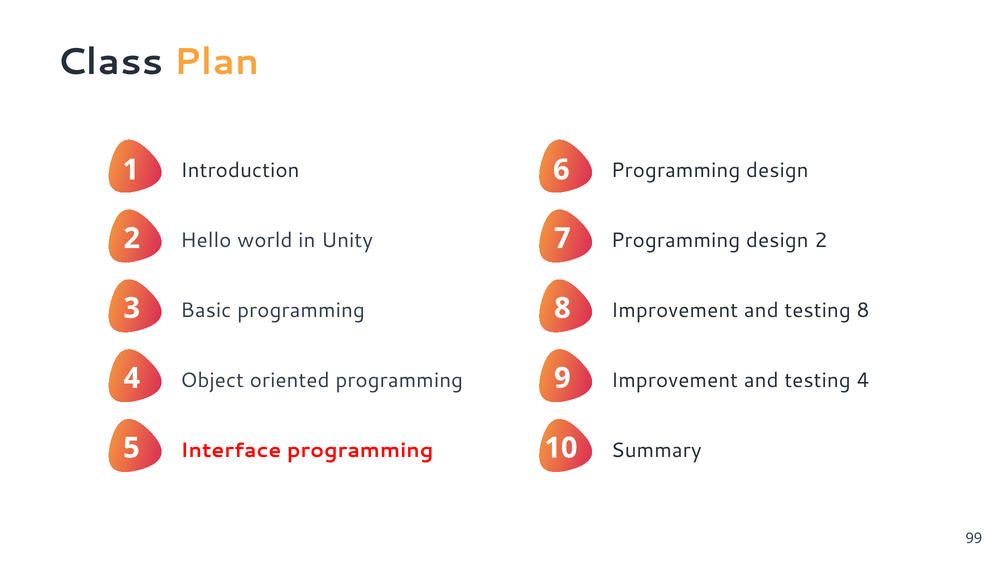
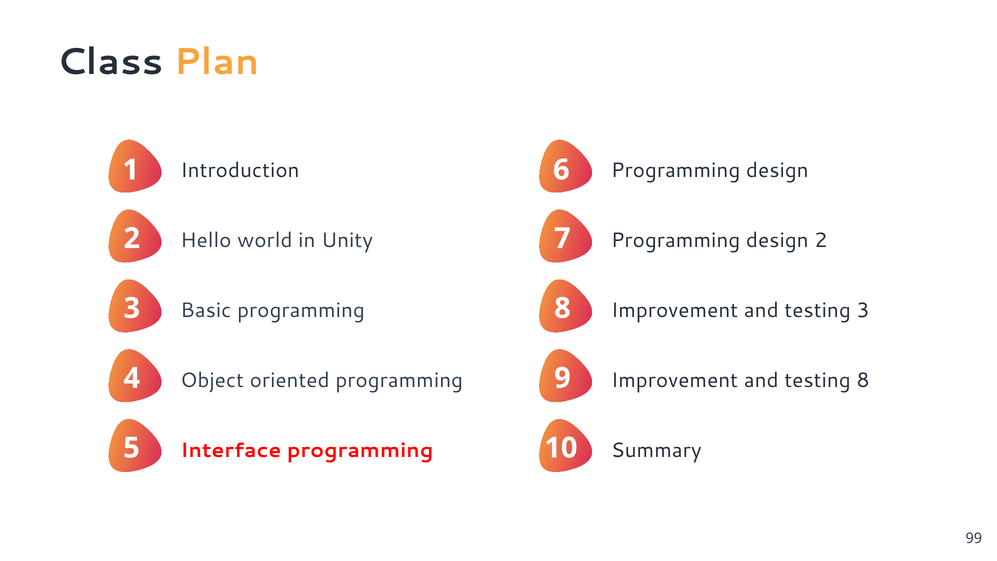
testing 8: 8 -> 3
testing 4: 4 -> 8
